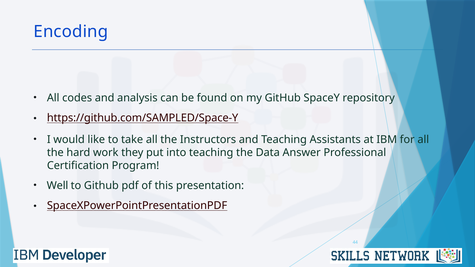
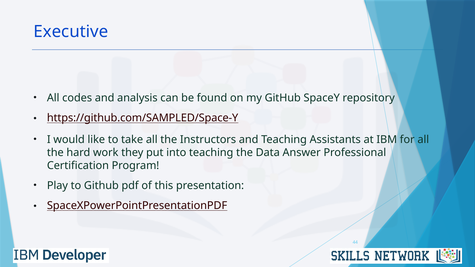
Encoding: Encoding -> Executive
Well: Well -> Play
